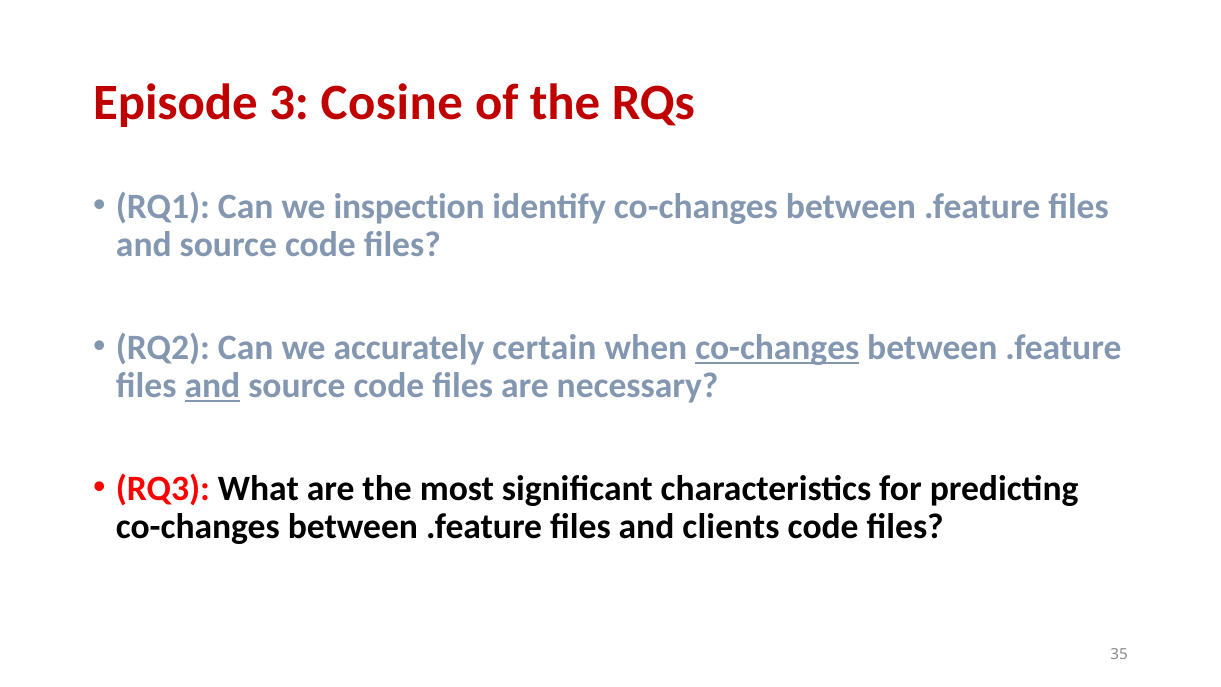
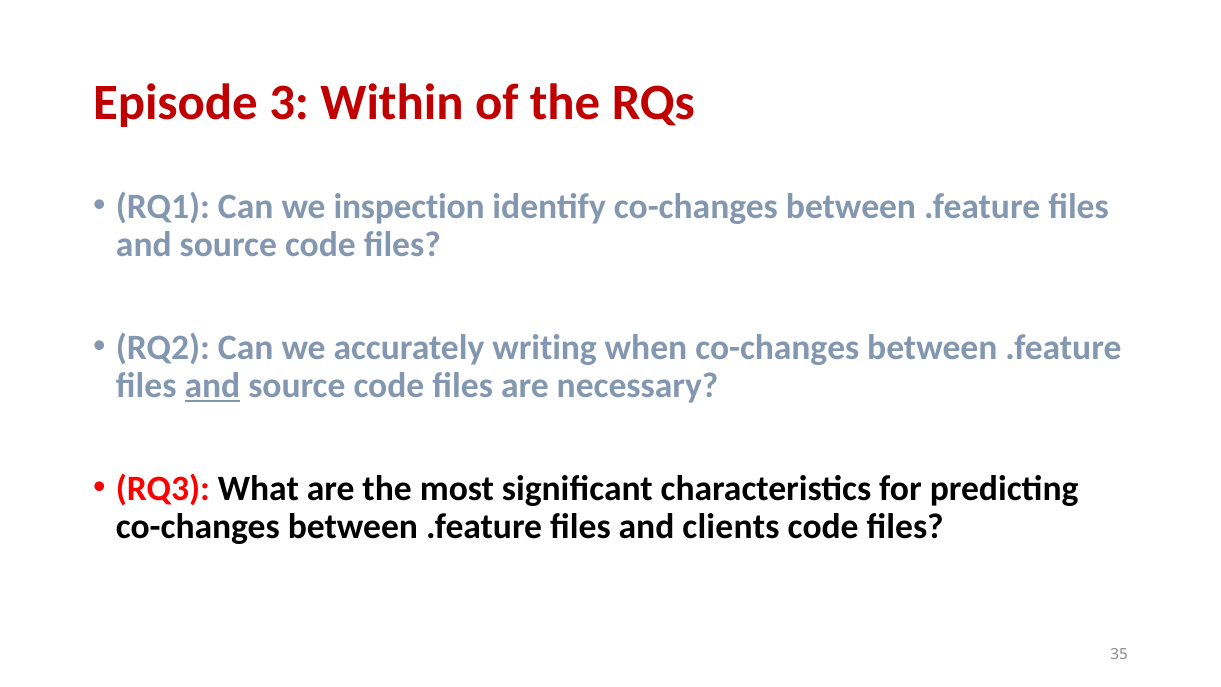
Cosine: Cosine -> Within
certain: certain -> writing
co-changes at (777, 347) underline: present -> none
